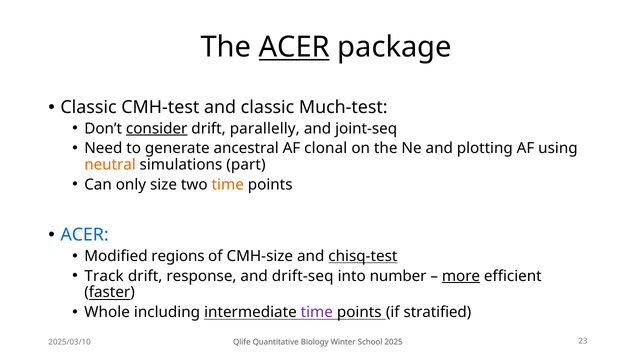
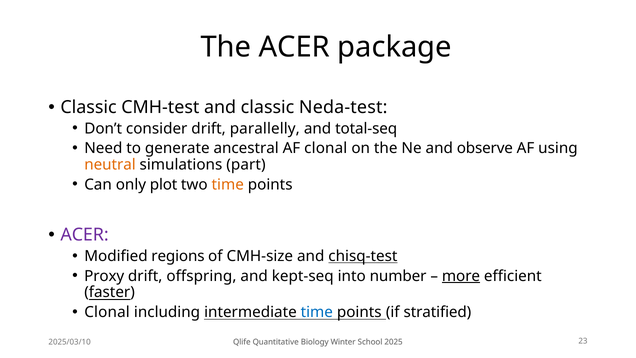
ACER at (294, 47) underline: present -> none
Much-test: Much-test -> Neda-test
consider underline: present -> none
joint-seq: joint-seq -> total-seq
plotting: plotting -> observe
size: size -> plot
ACER at (85, 235) colour: blue -> purple
Track: Track -> Proxy
response: response -> offspring
drift-seq: drift-seq -> kept-seq
Whole at (107, 312): Whole -> Clonal
time at (317, 312) colour: purple -> blue
